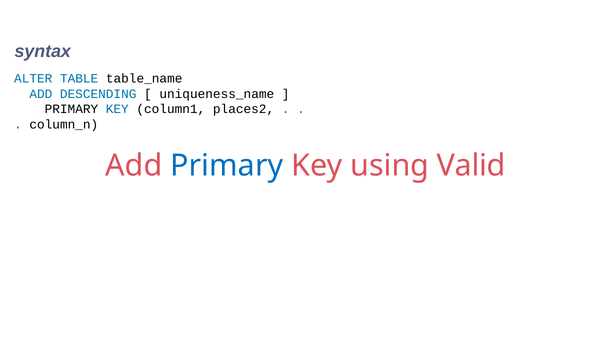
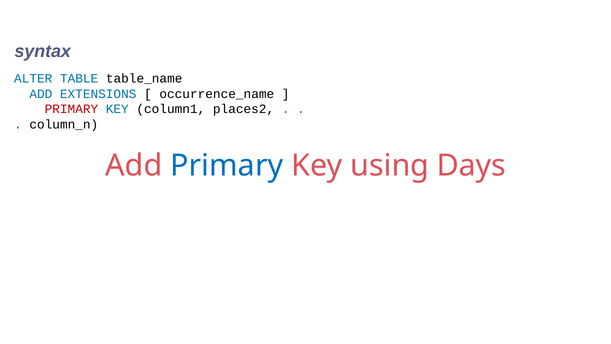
DESCENDING: DESCENDING -> EXTENSIONS
uniqueness_name: uniqueness_name -> occurrence_name
PRIMARY at (71, 109) colour: black -> red
Valid: Valid -> Days
